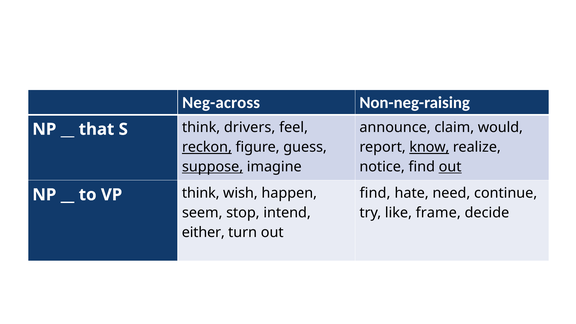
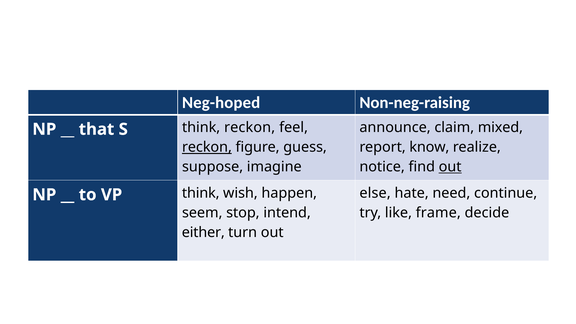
Neg-across: Neg-across -> Neg-hoped
would: would -> mixed
think drivers: drivers -> reckon
know underline: present -> none
suppose underline: present -> none
find at (375, 193): find -> else
